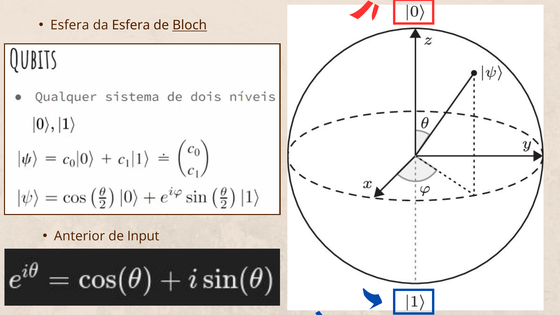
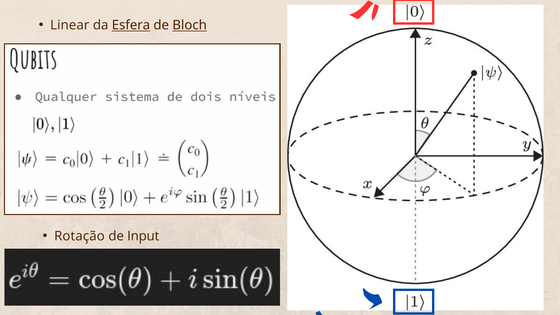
Esfera at (70, 25): Esfera -> Linear
Esfera at (131, 25) underline: none -> present
Anterior: Anterior -> Rotação
